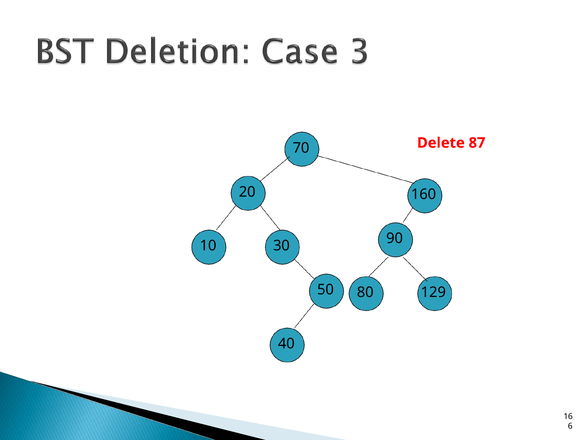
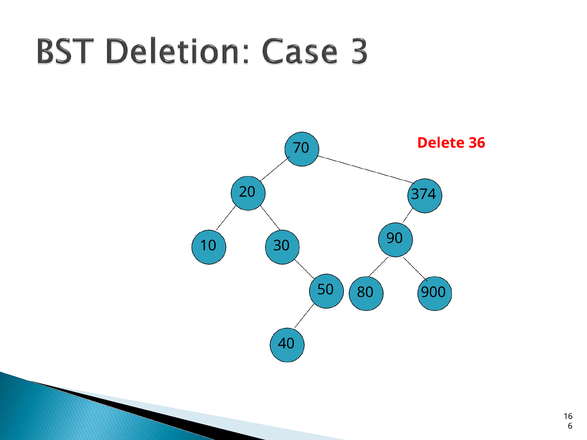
87: 87 -> 36
160: 160 -> 374
129: 129 -> 900
